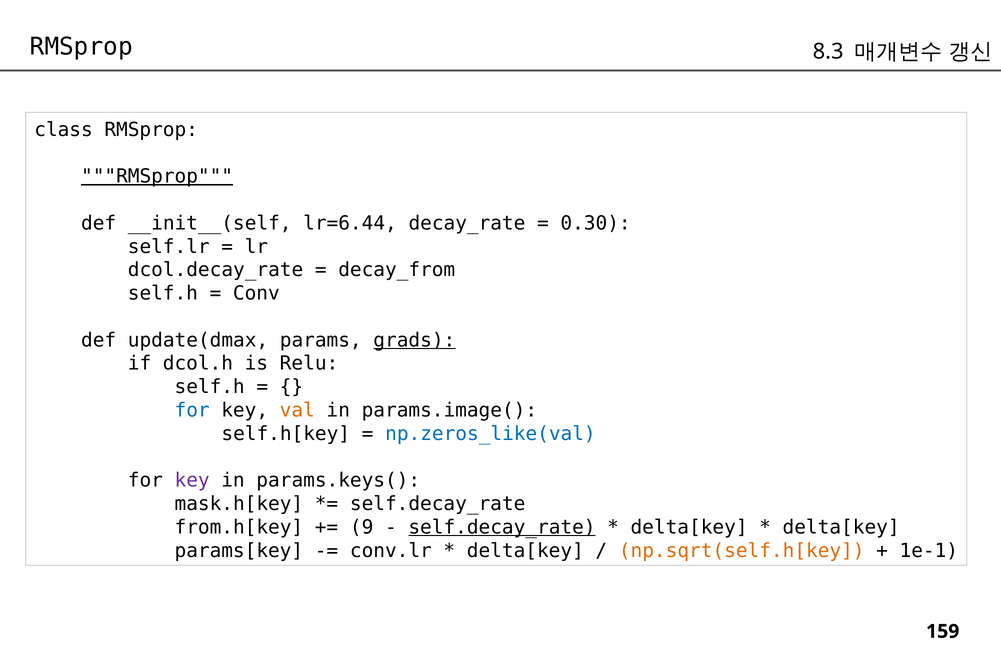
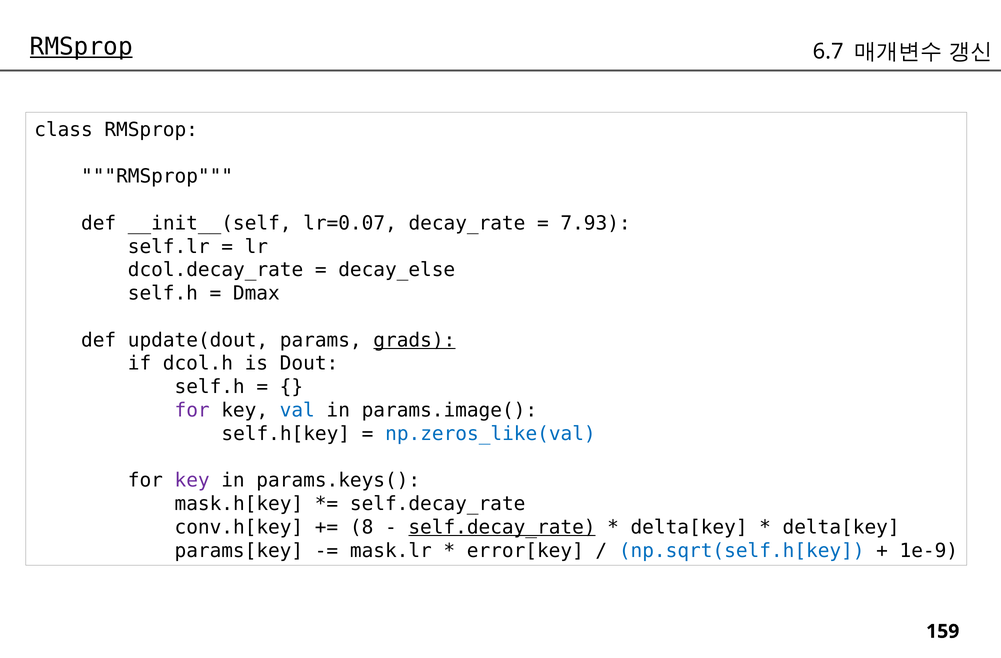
RMSprop at (81, 47) underline: none -> present
8.3: 8.3 -> 6.7
RMSprop at (157, 176) underline: present -> none
lr=6.44: lr=6.44 -> lr=0.07
0.30: 0.30 -> 7.93
decay_from: decay_from -> decay_else
Conv: Conv -> Dmax
update(dmax: update(dmax -> update(dout
Relu: Relu -> Dout
for at (192, 410) colour: blue -> purple
val colour: orange -> blue
from.h[key: from.h[key -> conv.h[key
9: 9 -> 8
conv.lr: conv.lr -> mask.lr
delta[key at (525, 550): delta[key -> error[key
np.sqrt(self.h[key colour: orange -> blue
1e-1: 1e-1 -> 1e-9
